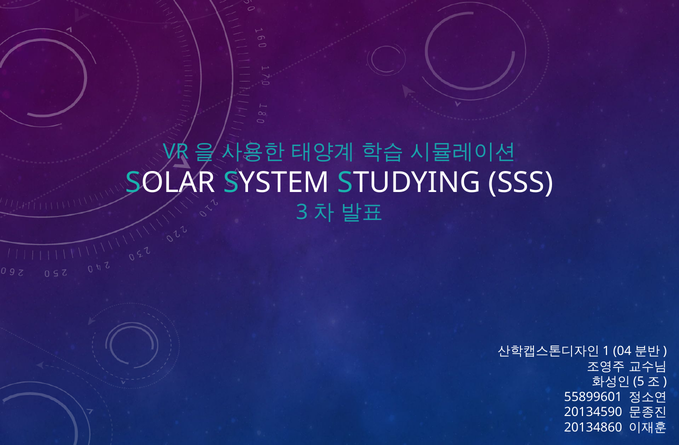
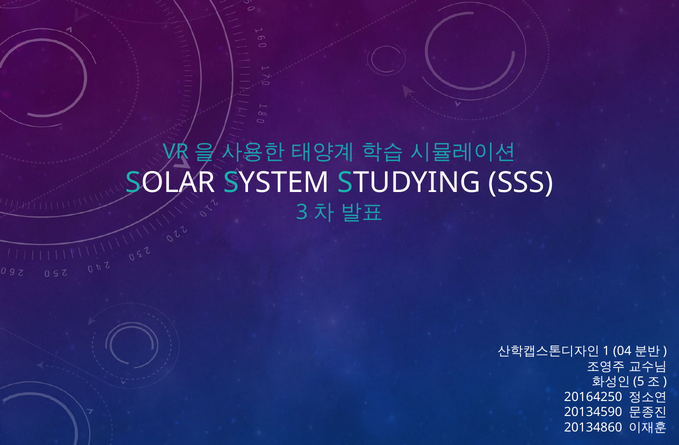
55899601: 55899601 -> 20164250
